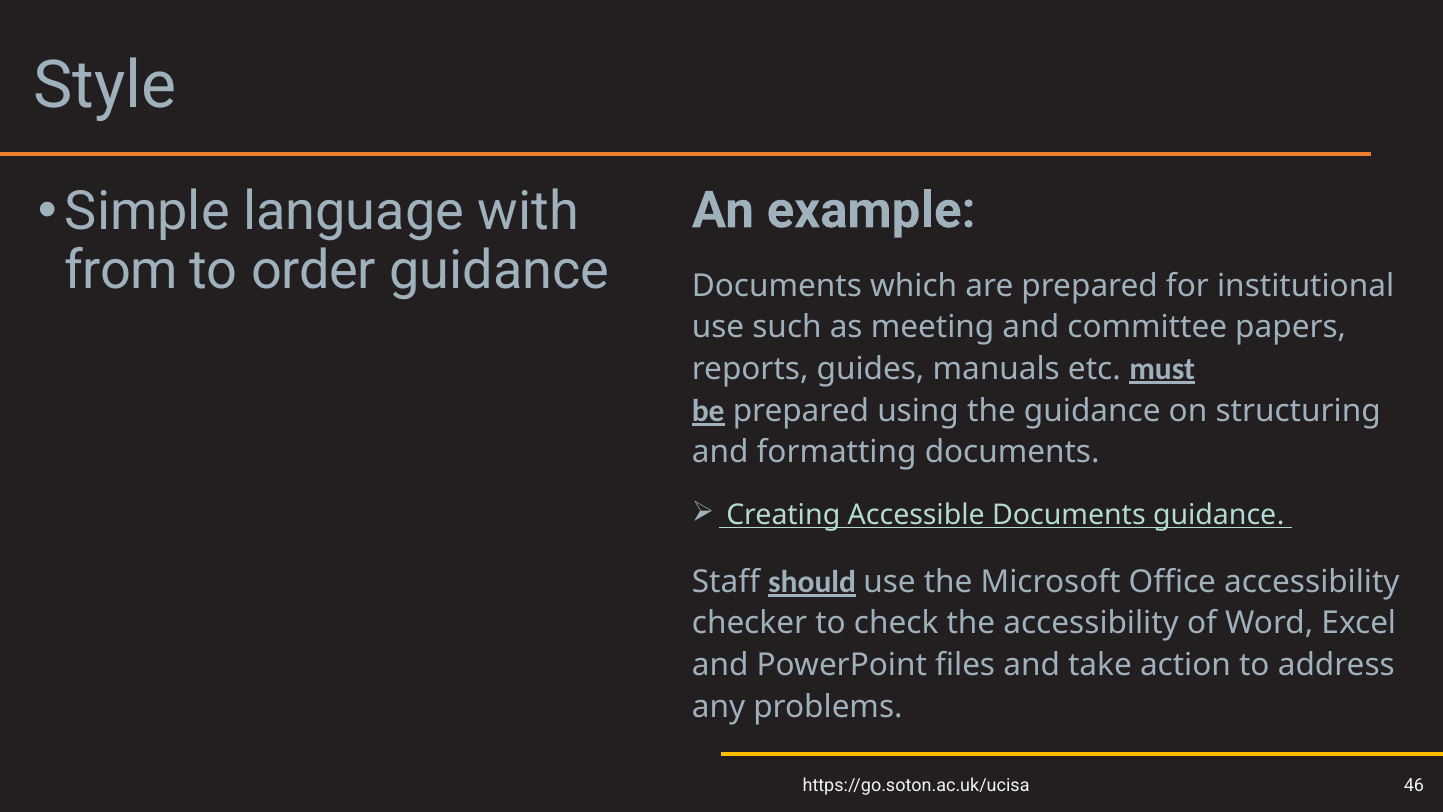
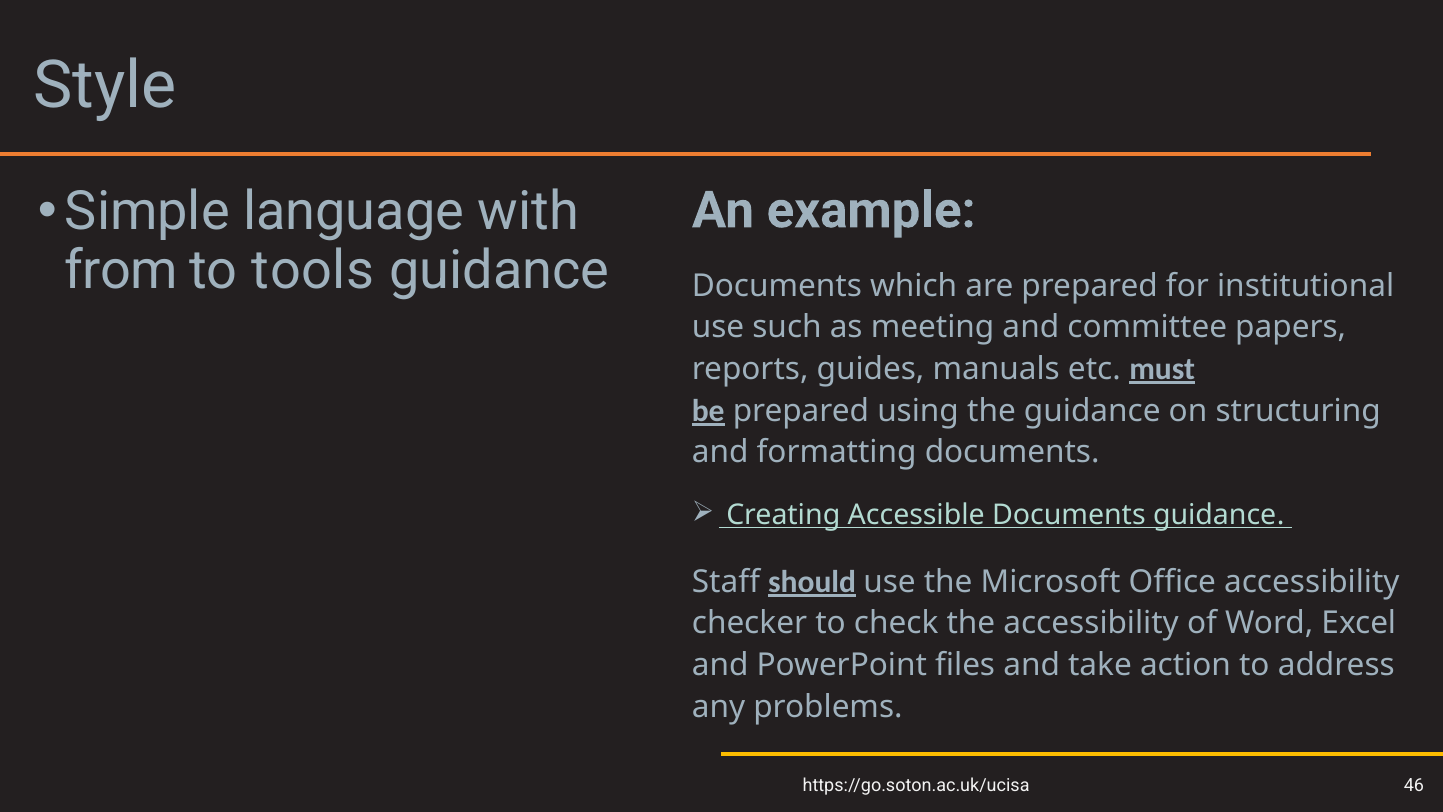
order: order -> tools
